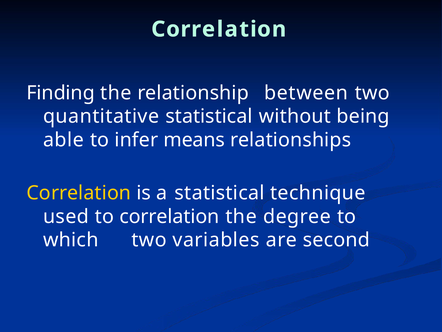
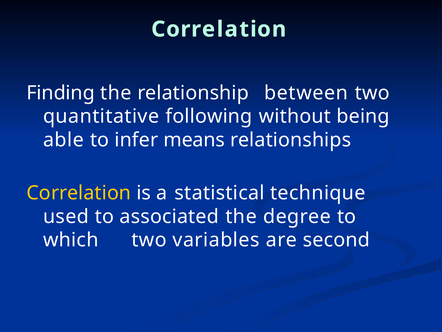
quantitative statistical: statistical -> following
to correlation: correlation -> associated
